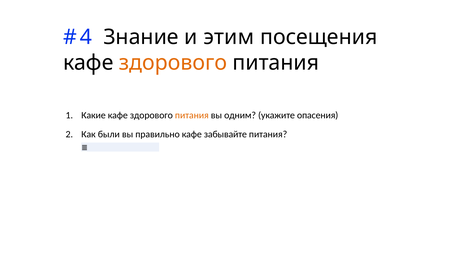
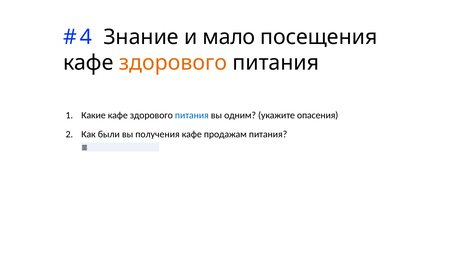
этим: этим -> мало
питания at (192, 115) colour: orange -> blue
правильно: правильно -> получения
забывайте: забывайте -> продажам
